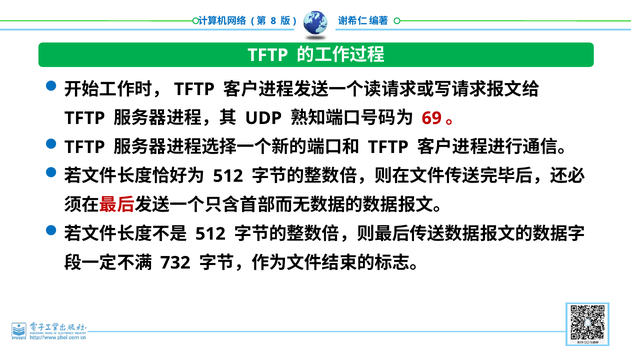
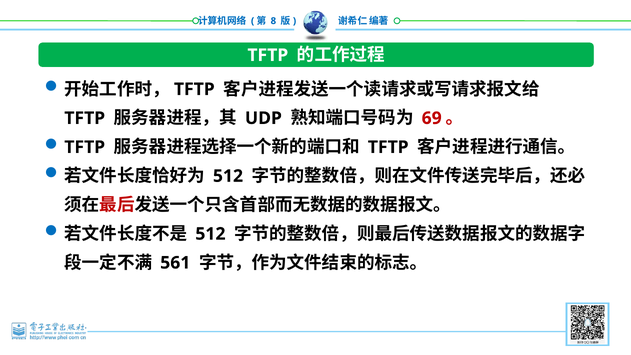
732: 732 -> 561
